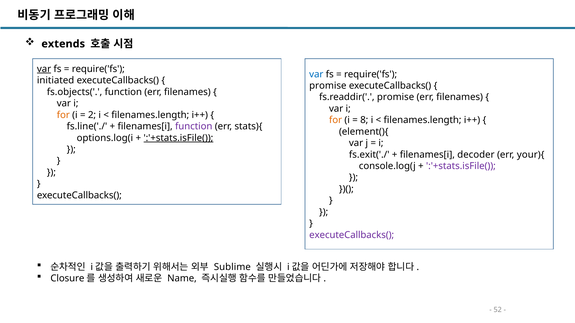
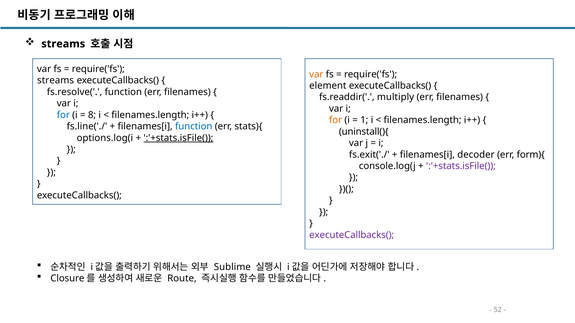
extends at (63, 44): extends -> streams
var at (44, 69) underline: present -> none
var at (316, 74) colour: blue -> orange
initiated at (56, 81): initiated -> streams
promise at (328, 86): promise -> element
fs.objects(: fs.objects( -> fs.resolve(
fs.readdir( promise: promise -> multiply
for at (63, 115) colour: orange -> blue
2: 2 -> 8
8: 8 -> 1
function at (194, 127) colour: purple -> blue
element(){: element(){ -> uninstall(){
your){: your){ -> form){
Name: Name -> Route
